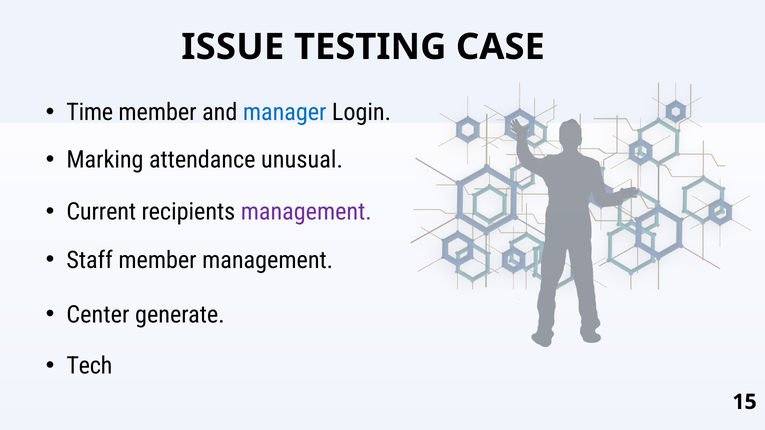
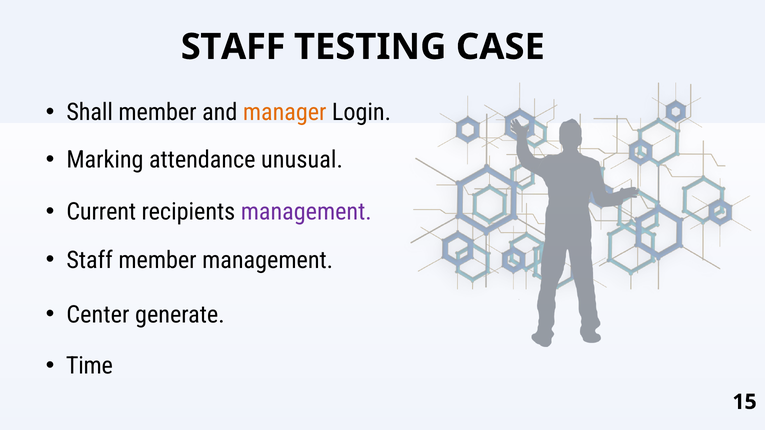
ISSUE at (233, 47): ISSUE -> STAFF
Time: Time -> Shall
manager colour: blue -> orange
Tech: Tech -> Time
